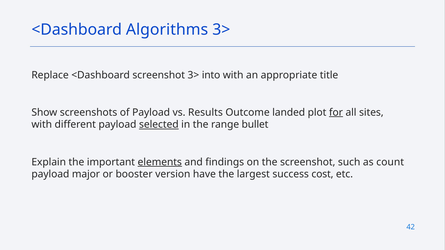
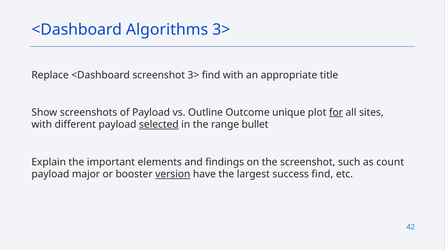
3> into: into -> find
Results: Results -> Outline
landed: landed -> unique
elements underline: present -> none
version underline: none -> present
success cost: cost -> find
